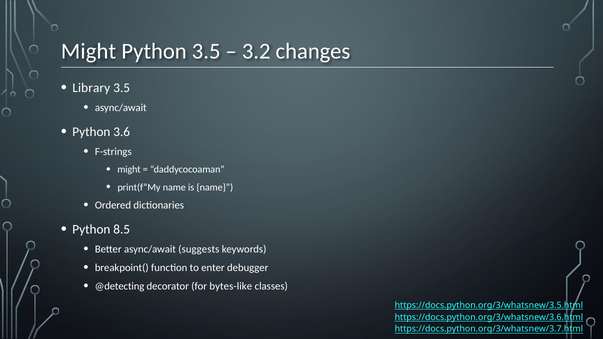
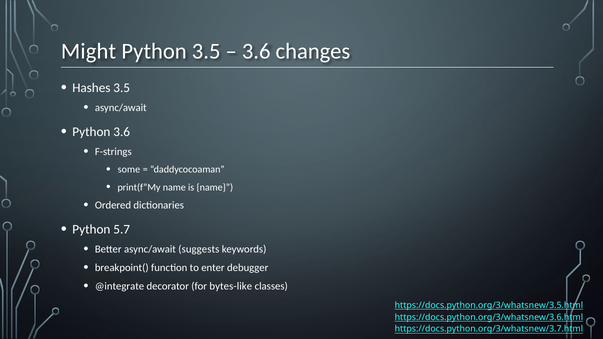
3.2 at (256, 51): 3.2 -> 3.6
Library: Library -> Hashes
might at (129, 170): might -> some
8.5: 8.5 -> 5.7
@detecting: @detecting -> @integrate
